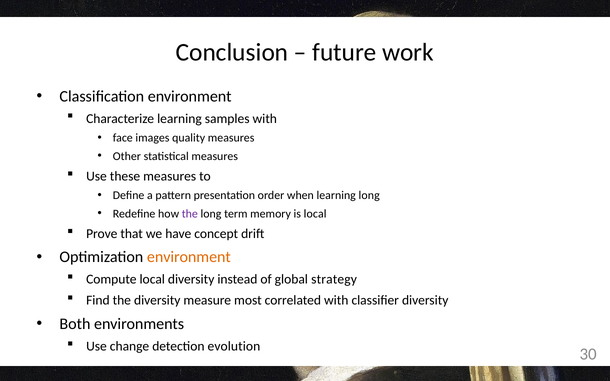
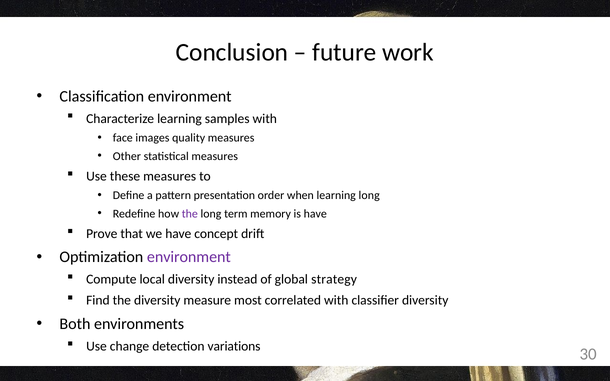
is local: local -> have
environment at (189, 257) colour: orange -> purple
evolution: evolution -> variations
